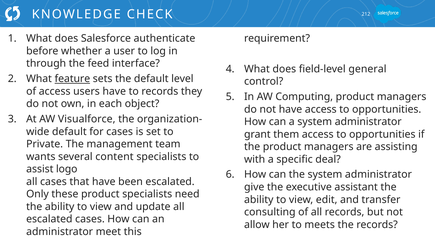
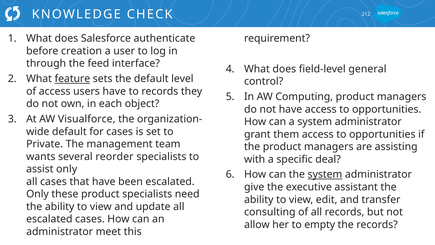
whether: whether -> creation
content: content -> reorder
assist logo: logo -> only
system at (325, 174) underline: none -> present
meets: meets -> empty
